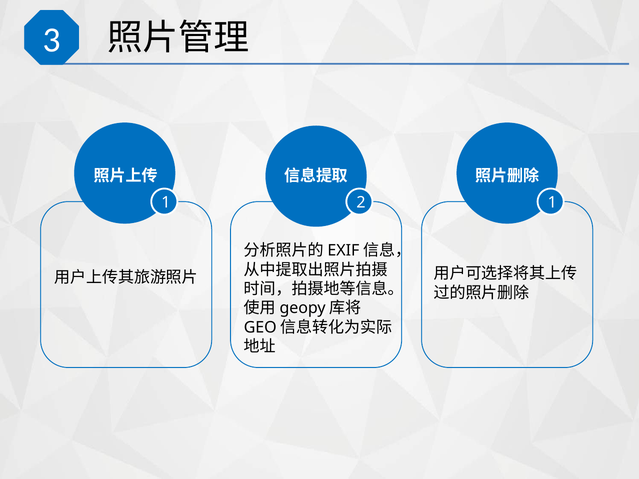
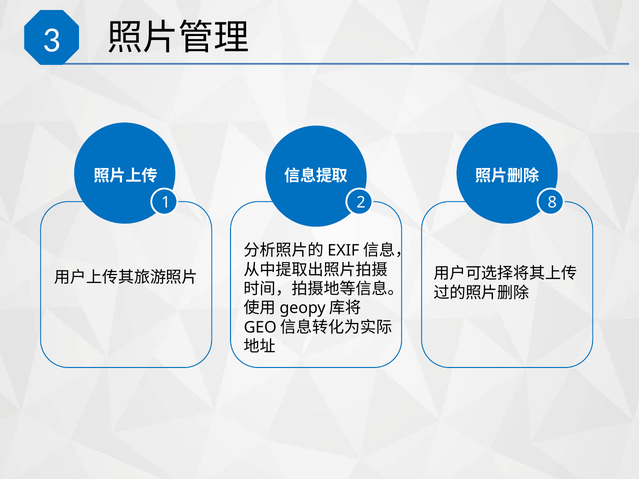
2 1: 1 -> 8
